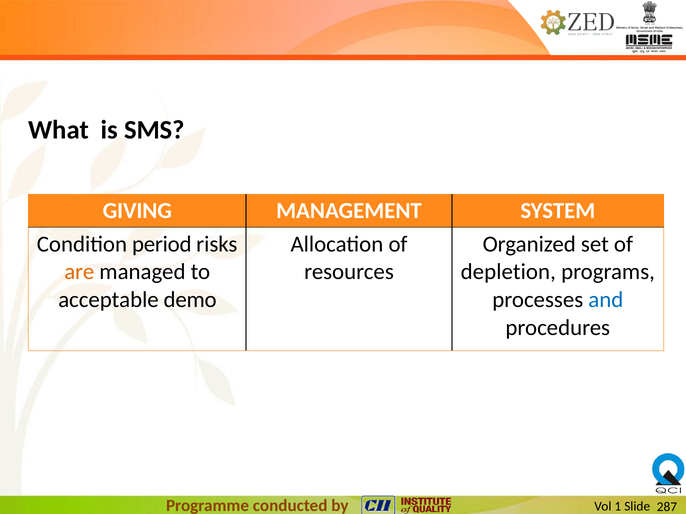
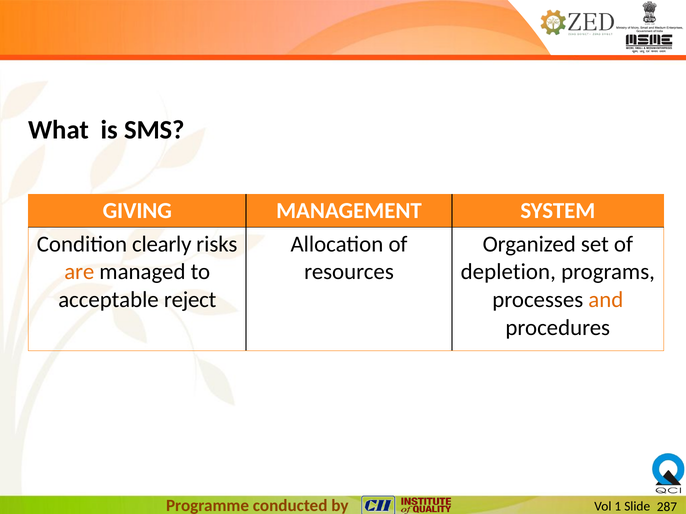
period: period -> clearly
demo: demo -> reject
and colour: blue -> orange
